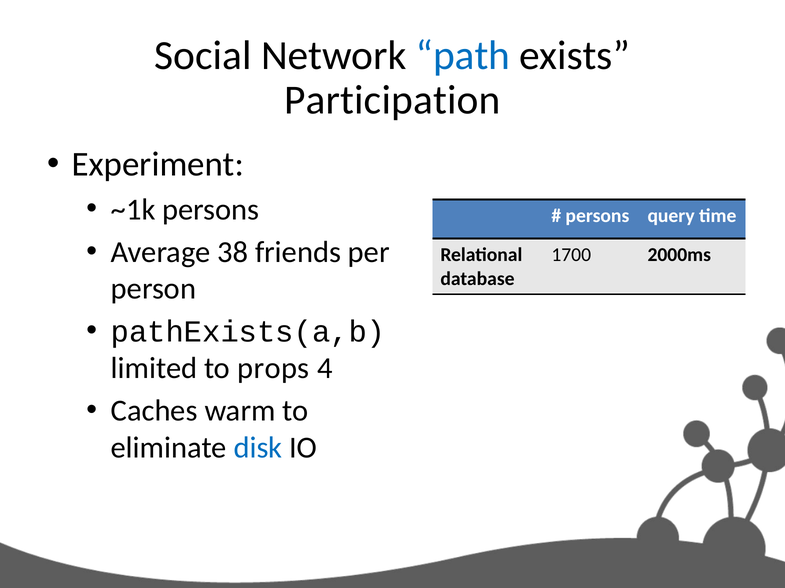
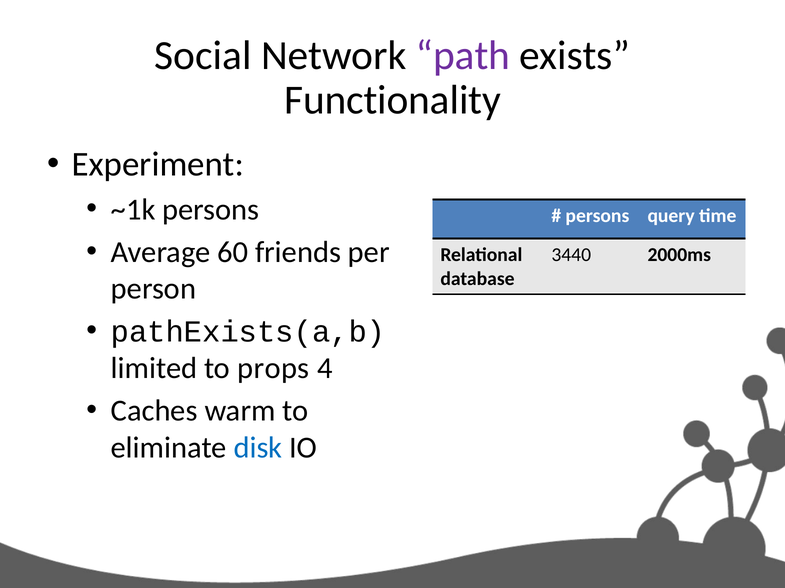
path colour: blue -> purple
Participation: Participation -> Functionality
38: 38 -> 60
1700: 1700 -> 3440
